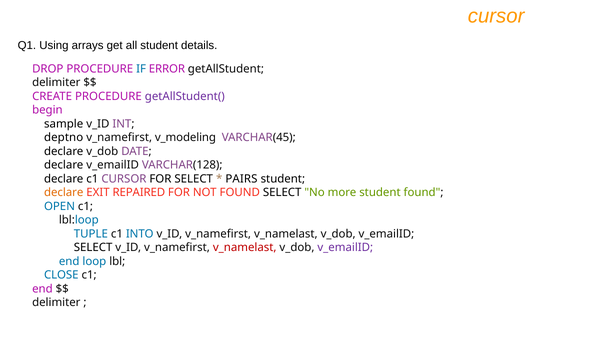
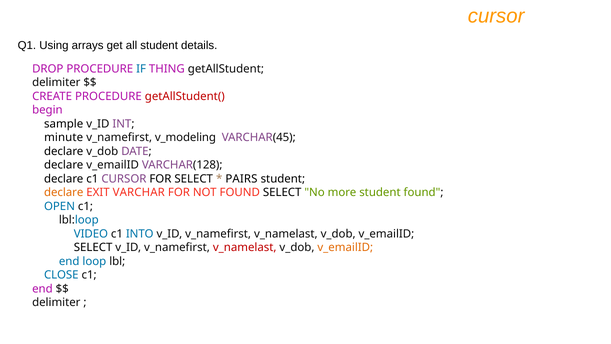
ERROR: ERROR -> THING
getAllStudent( colour: purple -> red
deptno: deptno -> minute
REPAIRED: REPAIRED -> VARCHAR
TUPLE: TUPLE -> VIDEO
v_emailID at (345, 247) colour: purple -> orange
